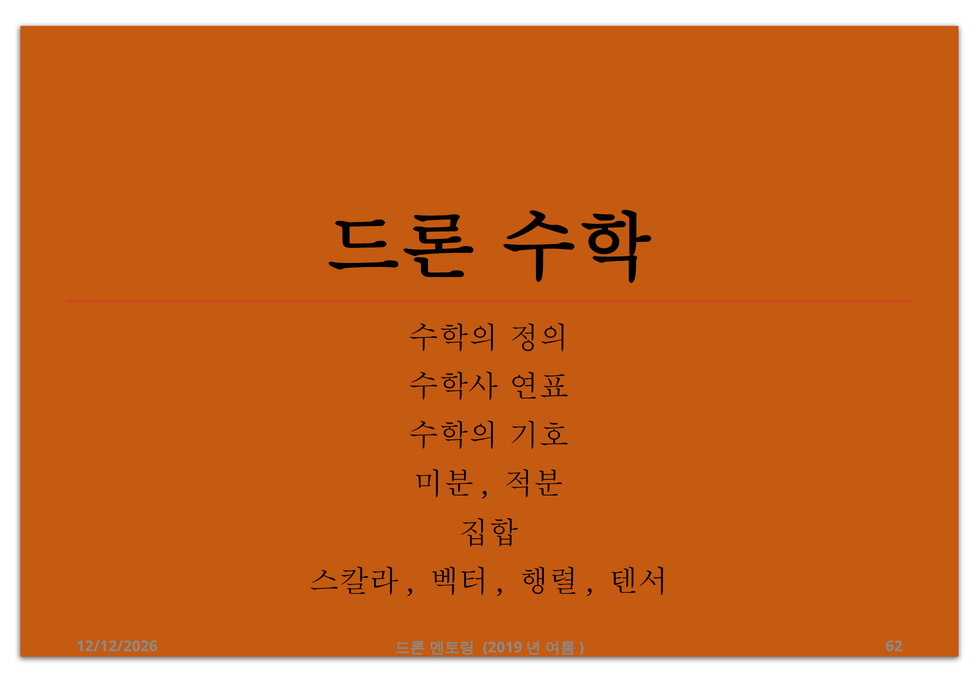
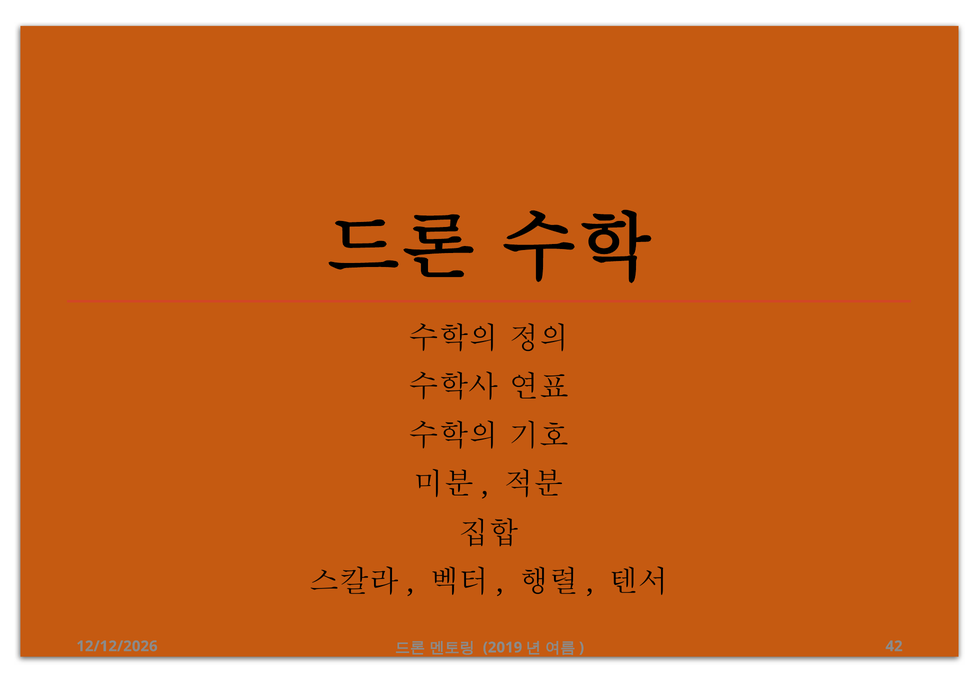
62: 62 -> 42
